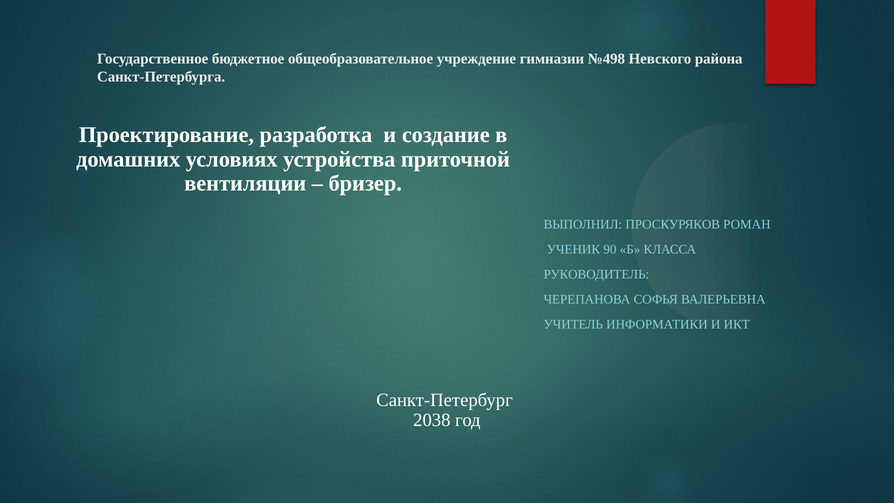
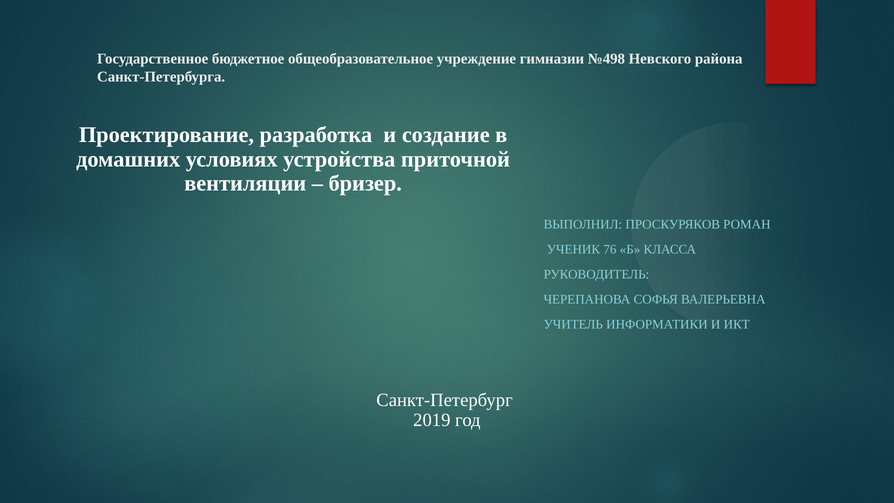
90: 90 -> 76
2038: 2038 -> 2019
